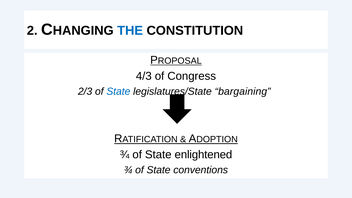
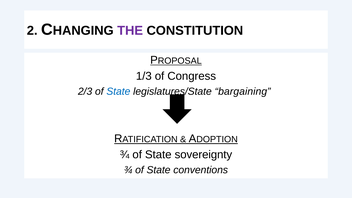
THE colour: blue -> purple
4/3: 4/3 -> 1/3
enlightened: enlightened -> sovereignty
